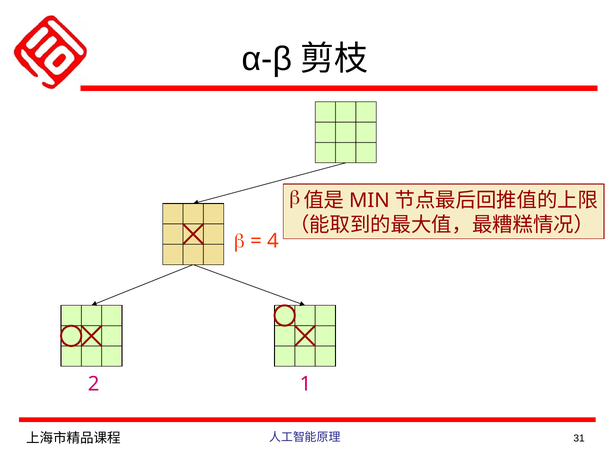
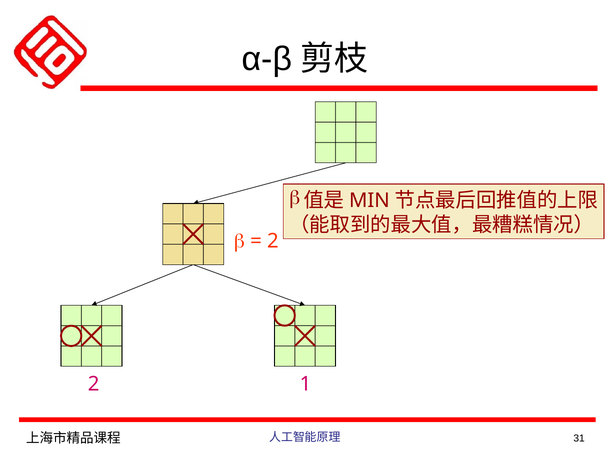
4 at (273, 241): 4 -> 2
